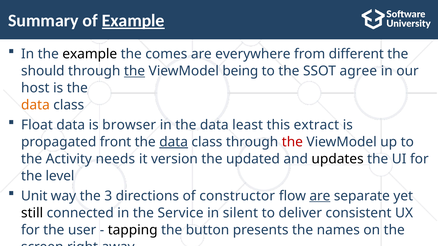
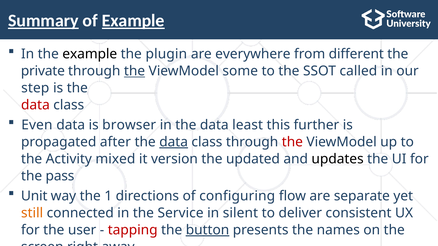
Summary underline: none -> present
comes: comes -> plugin
should: should -> private
being: being -> some
agree: agree -> called
host: host -> step
data at (35, 105) colour: orange -> red
Float: Float -> Even
extract: extract -> further
front: front -> after
needs: needs -> mixed
level: level -> pass
3: 3 -> 1
constructor: constructor -> configuring
are at (320, 196) underline: present -> none
still colour: black -> orange
tapping colour: black -> red
button underline: none -> present
